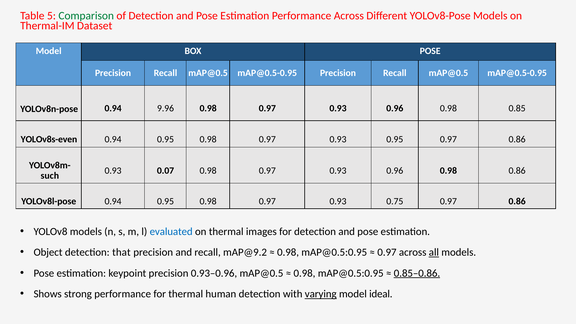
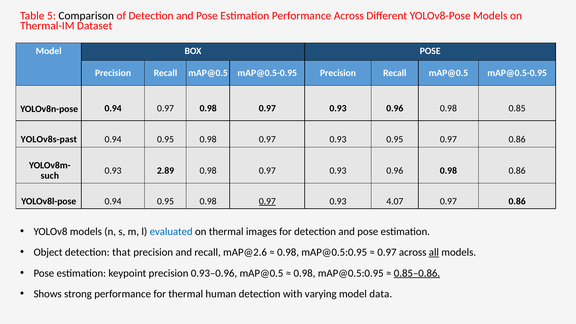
Comparison colour: green -> black
0.94 9.96: 9.96 -> 0.97
YOLOv8s-even: YOLOv8s-even -> YOLOv8s-past
0.07: 0.07 -> 2.89
0.97 at (267, 201) underline: none -> present
0.75: 0.75 -> 4.07
mAP@9.2: mAP@9.2 -> mAP@2.6
varying underline: present -> none
ideal: ideal -> data
